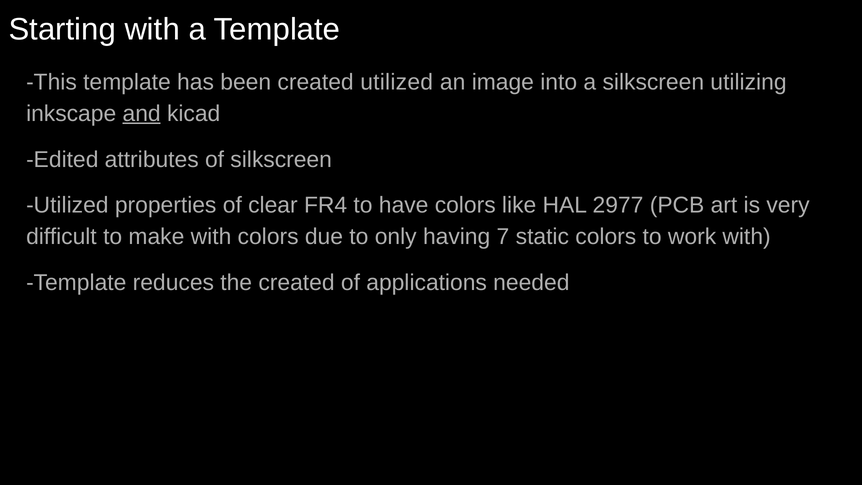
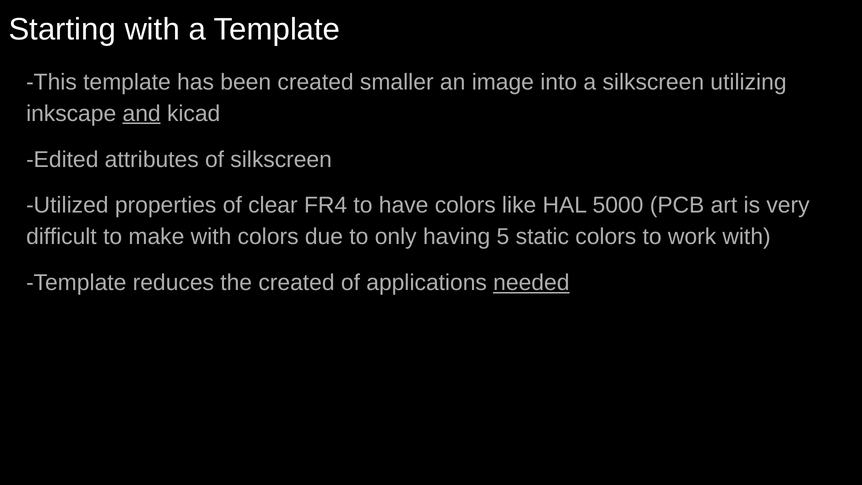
created utilized: utilized -> smaller
2977: 2977 -> 5000
7: 7 -> 5
needed underline: none -> present
